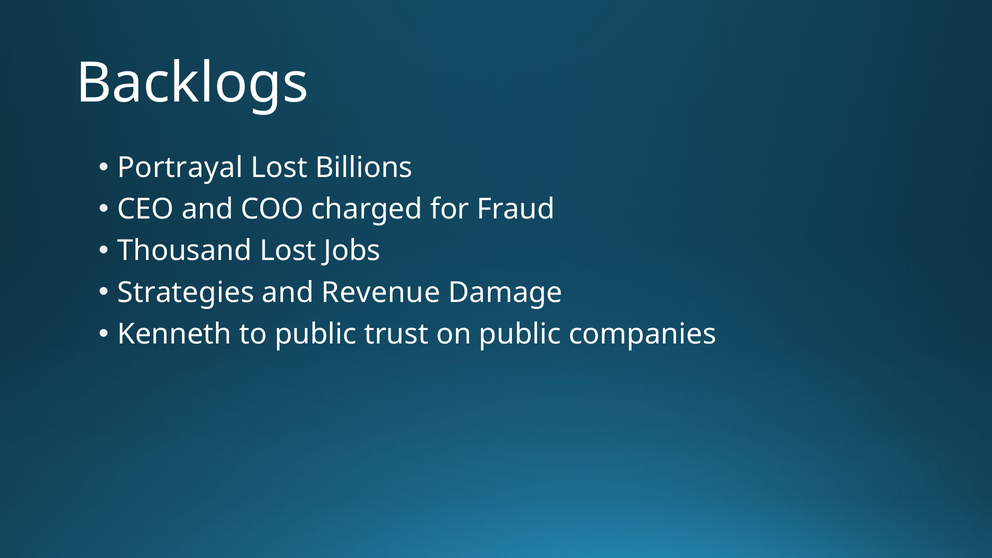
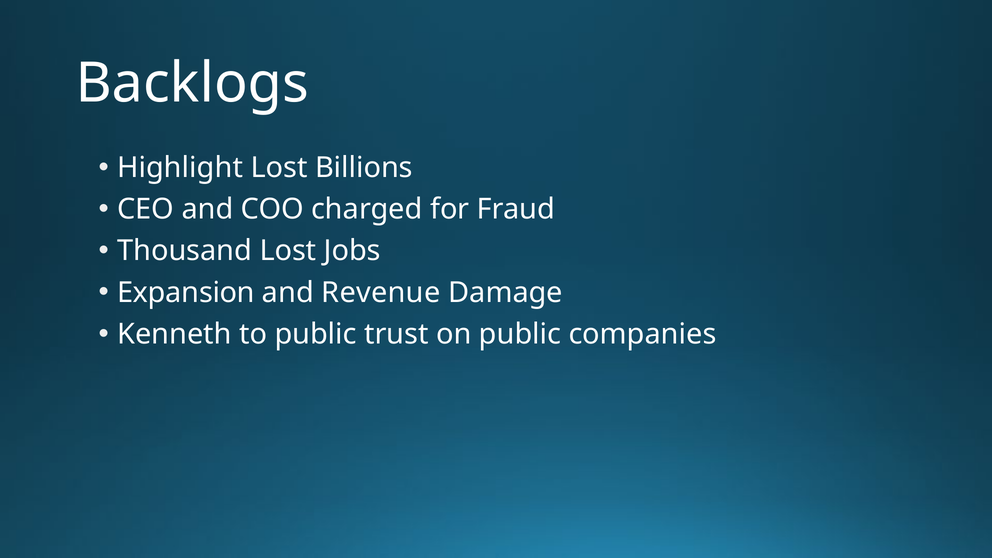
Portrayal: Portrayal -> Highlight
Strategies: Strategies -> Expansion
